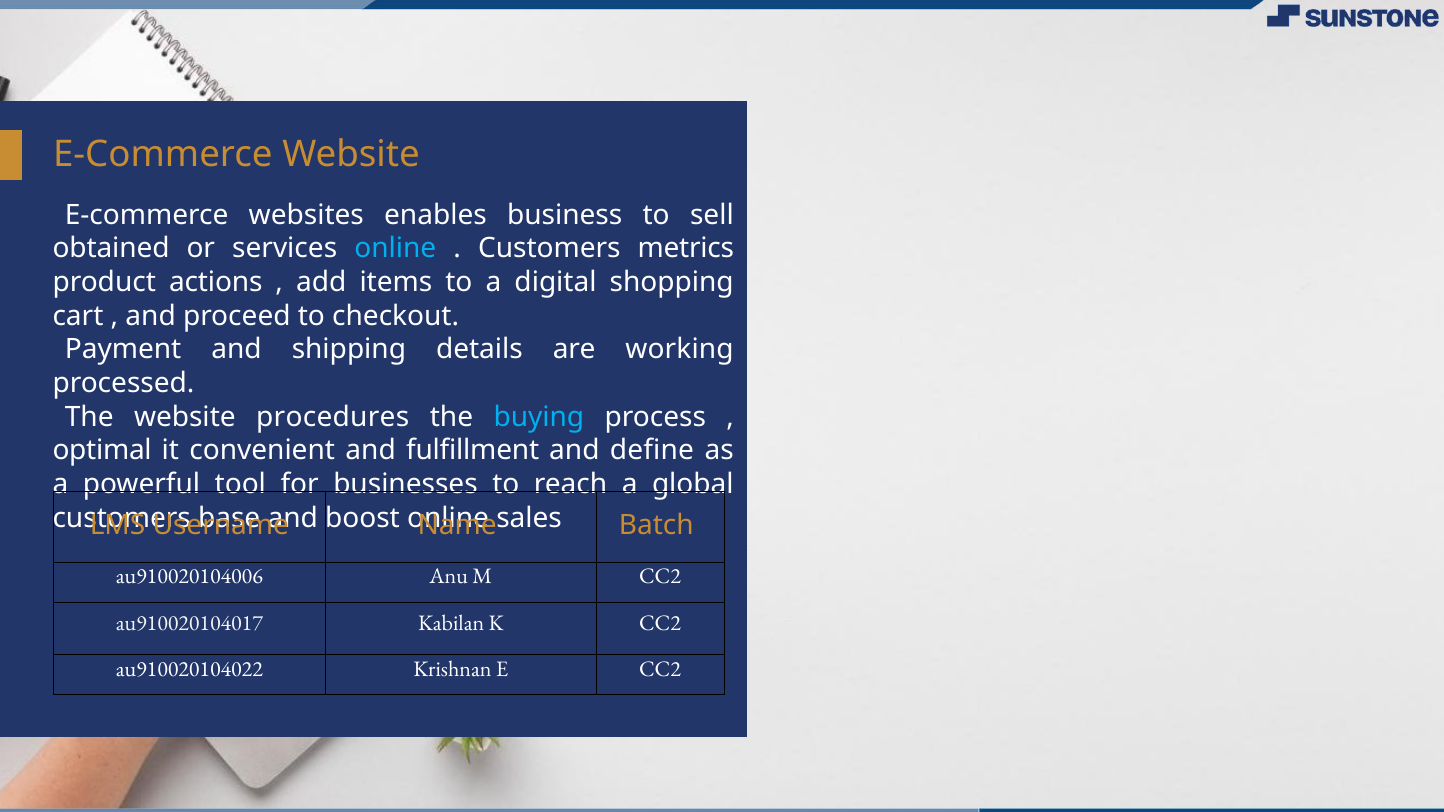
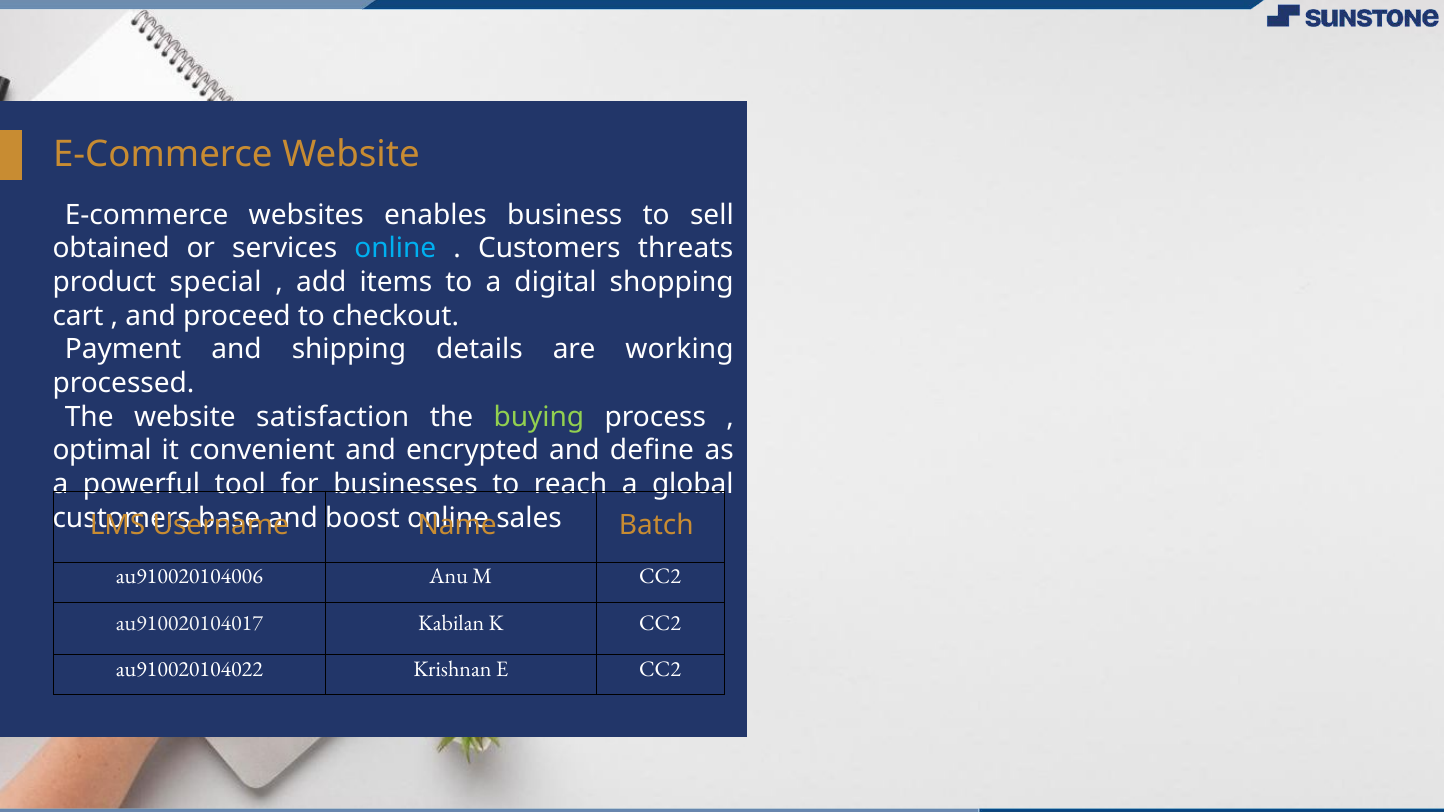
metrics: metrics -> threats
actions: actions -> special
procedures: procedures -> satisfaction
buying colour: light blue -> light green
fulfillment: fulfillment -> encrypted
